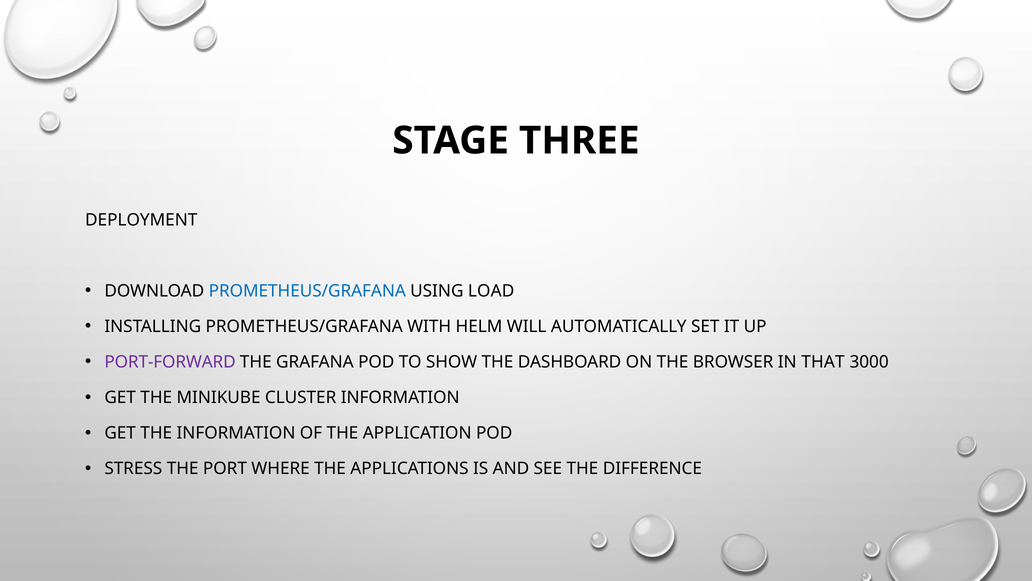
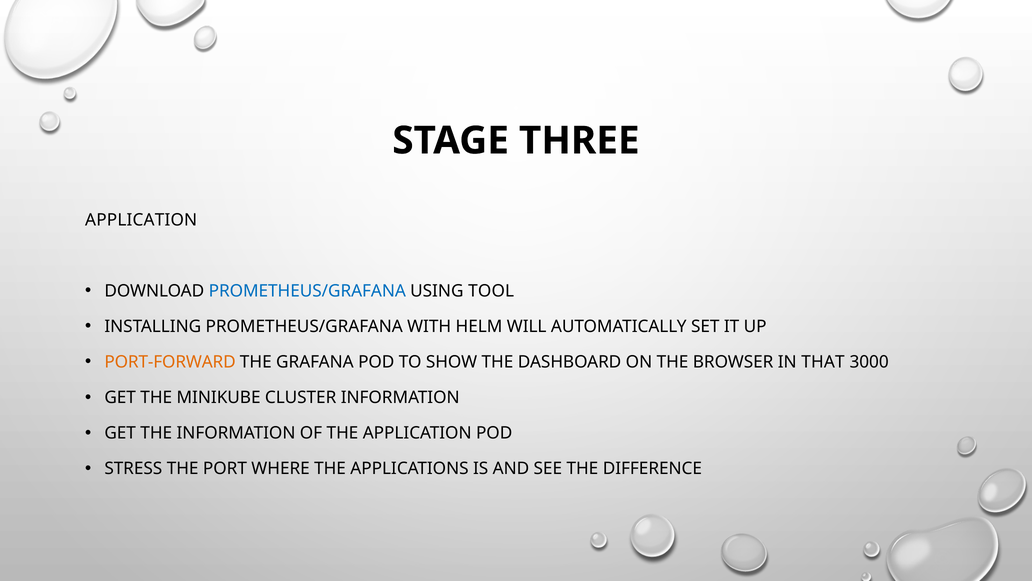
DEPLOYMENT at (141, 220): DEPLOYMENT -> APPLICATION
LOAD: LOAD -> TOOL
PORT-FORWARD colour: purple -> orange
